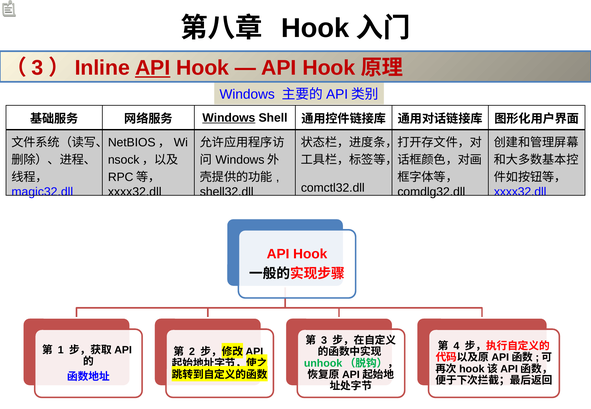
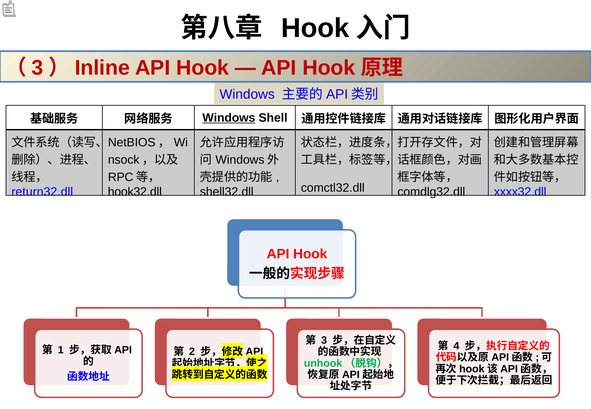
API at (153, 68) underline: present -> none
magic32.dll: magic32.dll -> return32.dll
xxxx32.dll at (135, 192): xxxx32.dll -> hook32.dll
